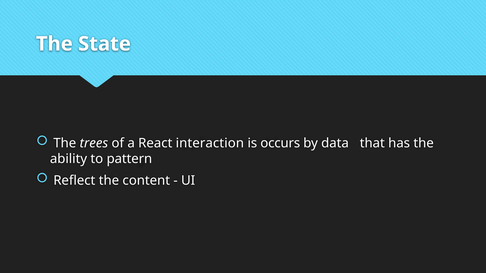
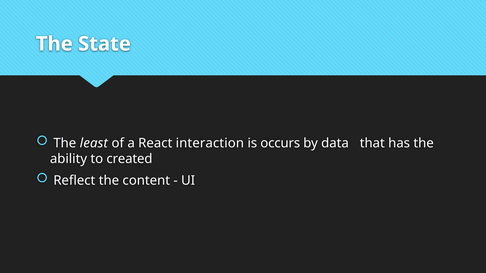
trees: trees -> least
pattern: pattern -> created
